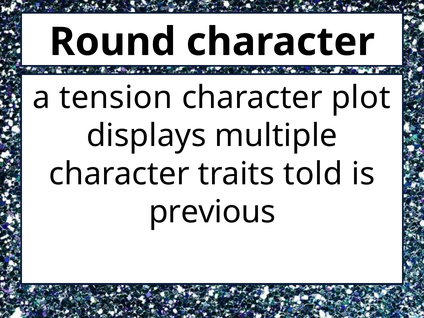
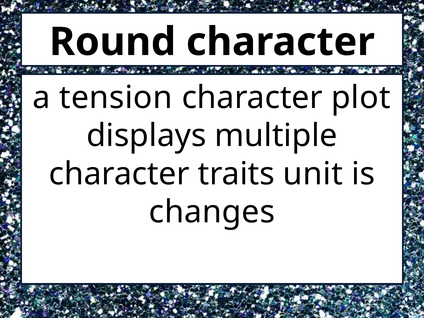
told: told -> unit
previous: previous -> changes
